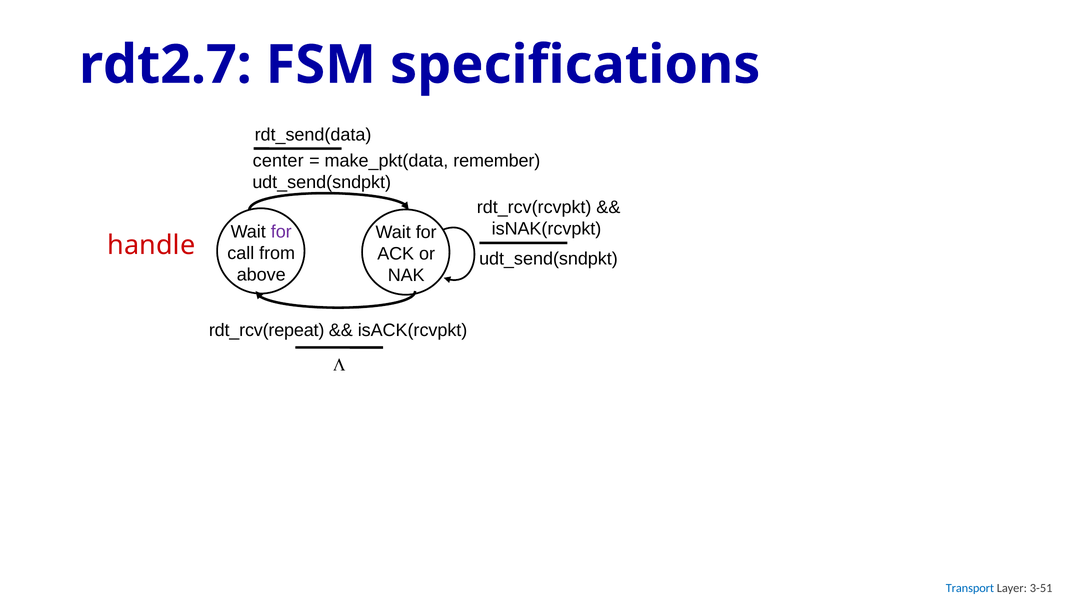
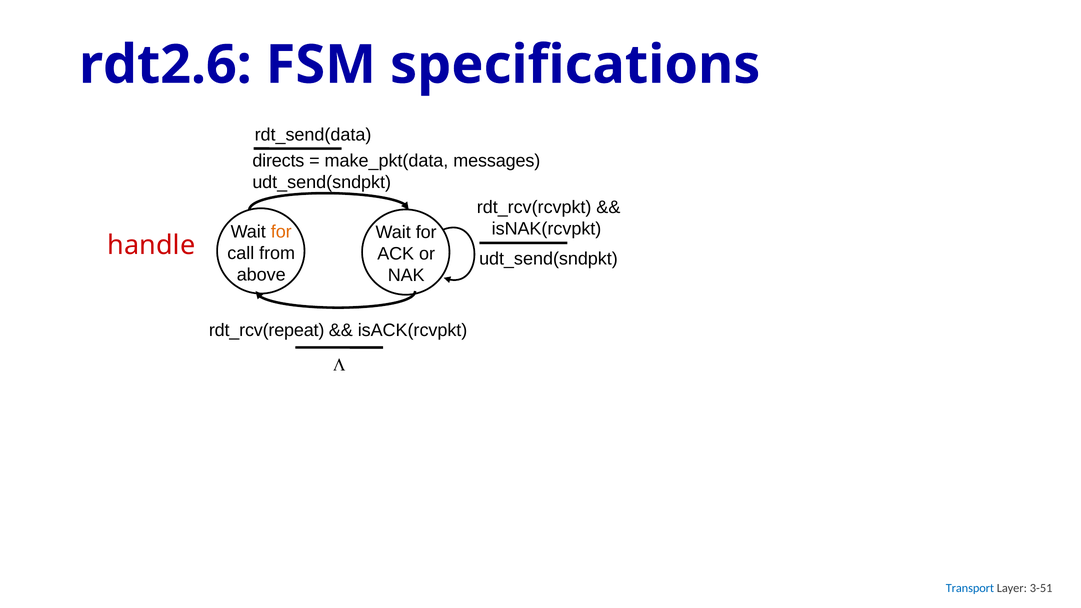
rdt2.7: rdt2.7 -> rdt2.6
center: center -> directs
remember: remember -> messages
for at (281, 232) colour: purple -> orange
